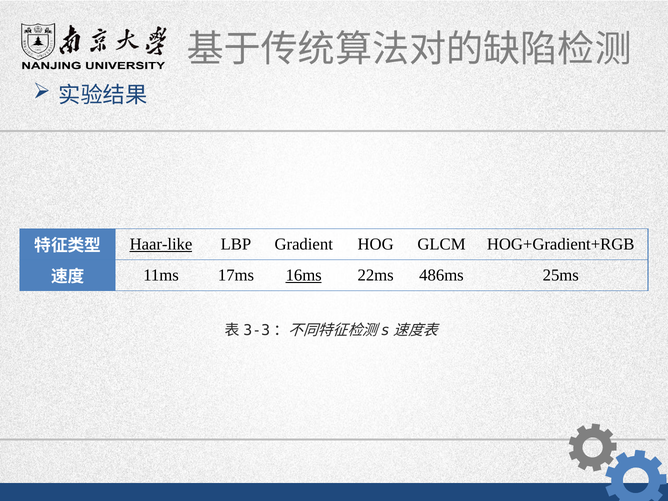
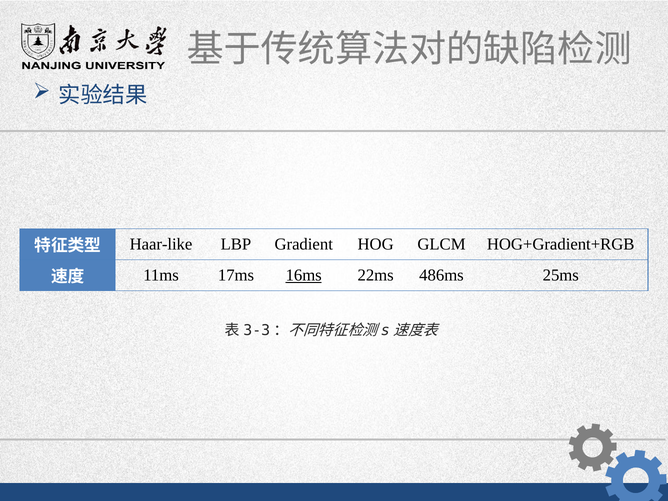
Haar-like underline: present -> none
